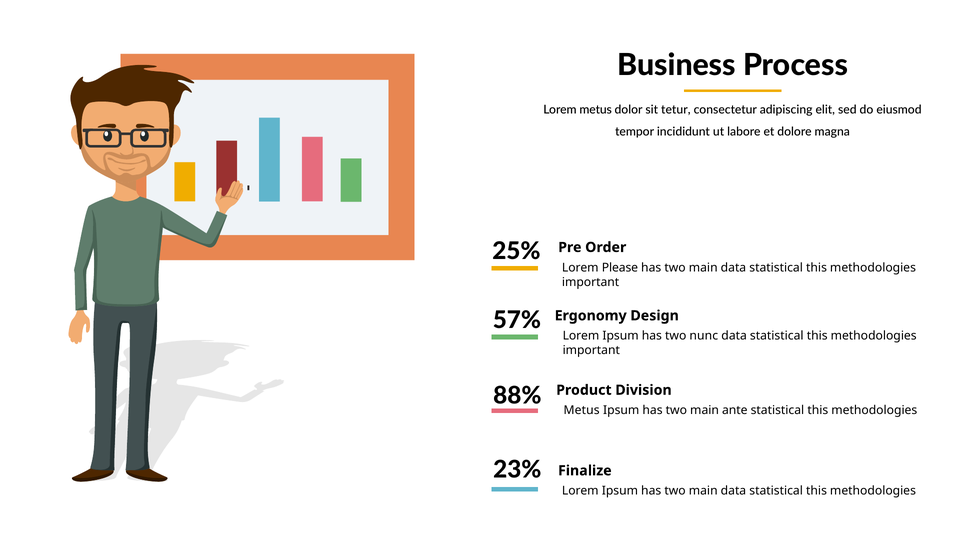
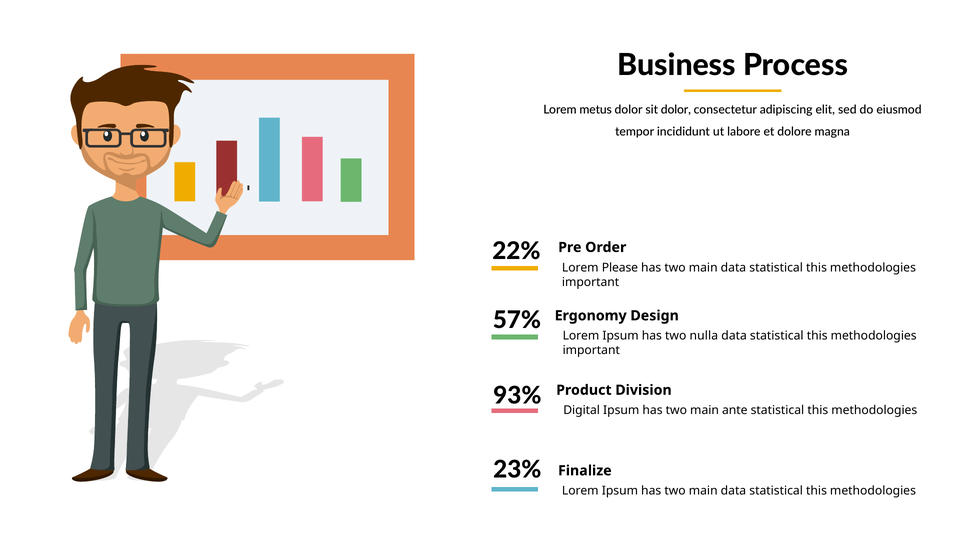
sit tetur: tetur -> dolor
25%: 25% -> 22%
nunc: nunc -> nulla
88%: 88% -> 93%
Metus at (582, 410): Metus -> Digital
